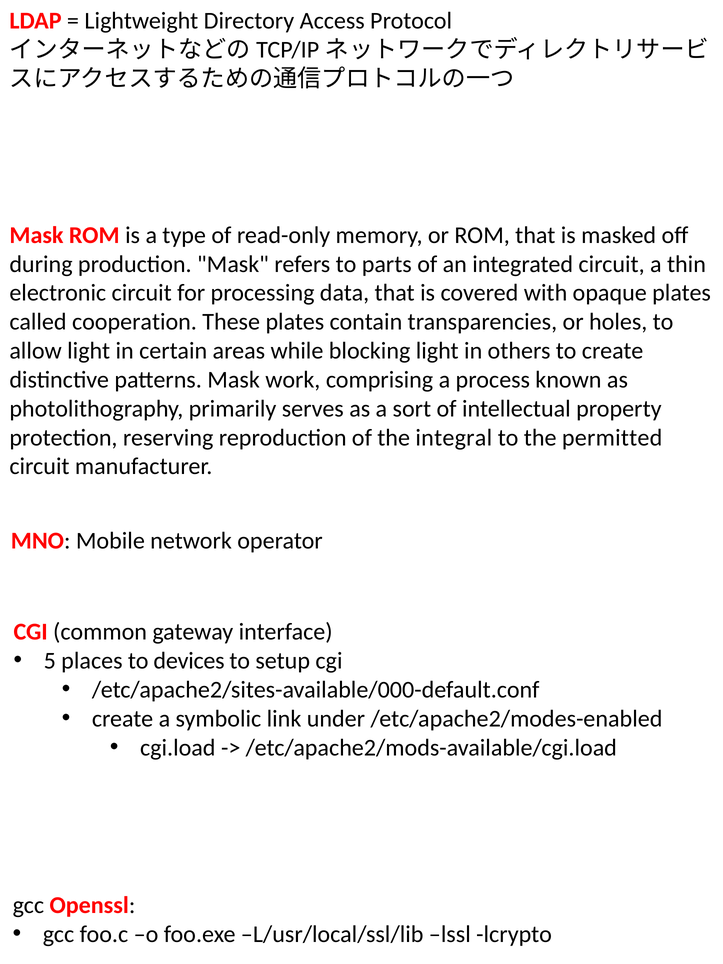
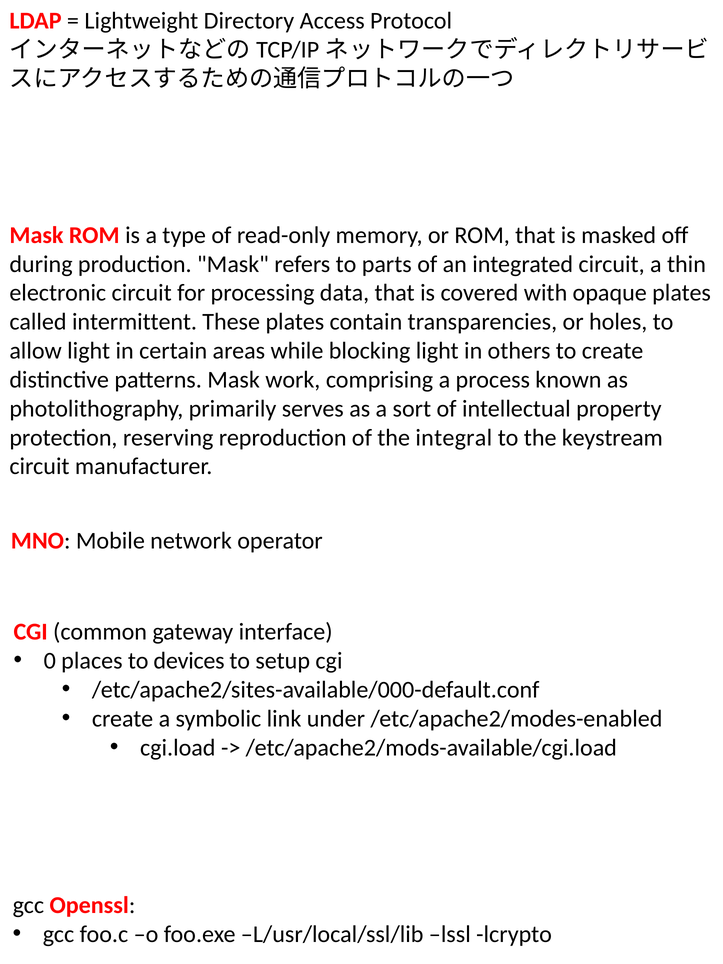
cooperation: cooperation -> intermittent
permitted: permitted -> keystream
5: 5 -> 0
